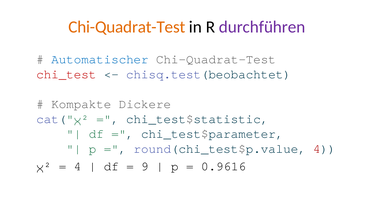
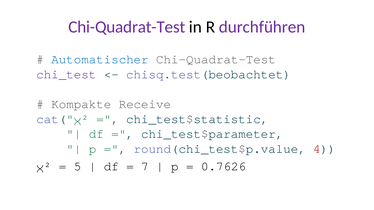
Chi-Quadrat-Test at (127, 27) colour: orange -> purple
chi_test colour: red -> purple
Dickere: Dickere -> Receive
4 at (78, 167): 4 -> 5
9: 9 -> 7
0.9616: 0.9616 -> 0.7626
